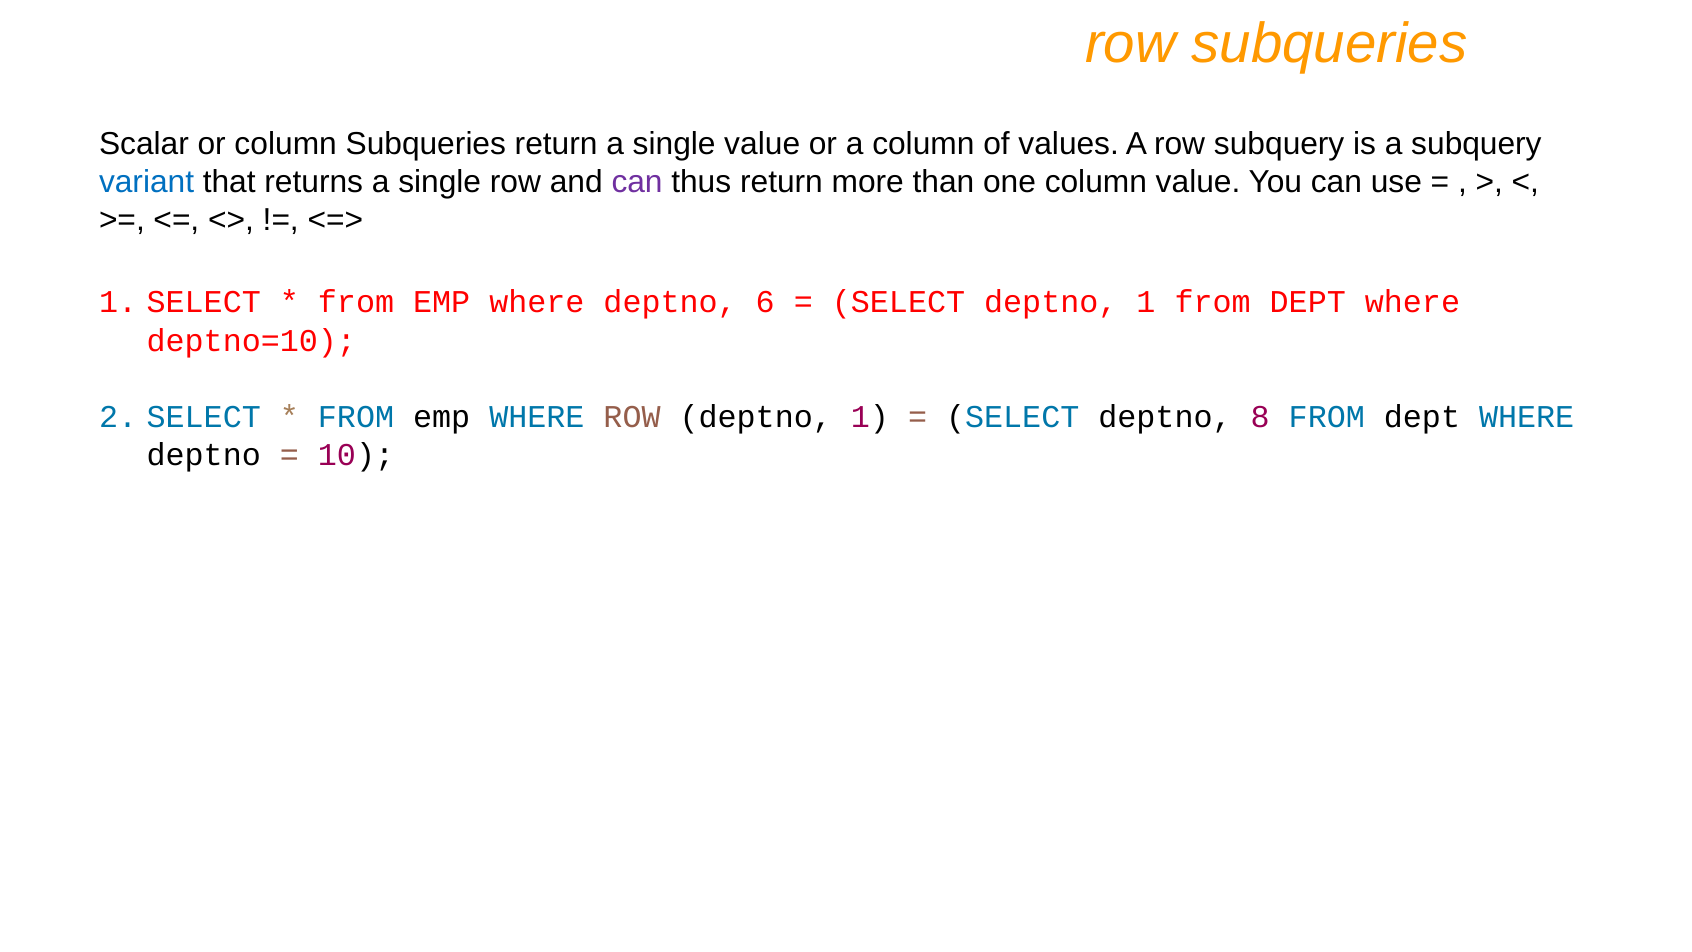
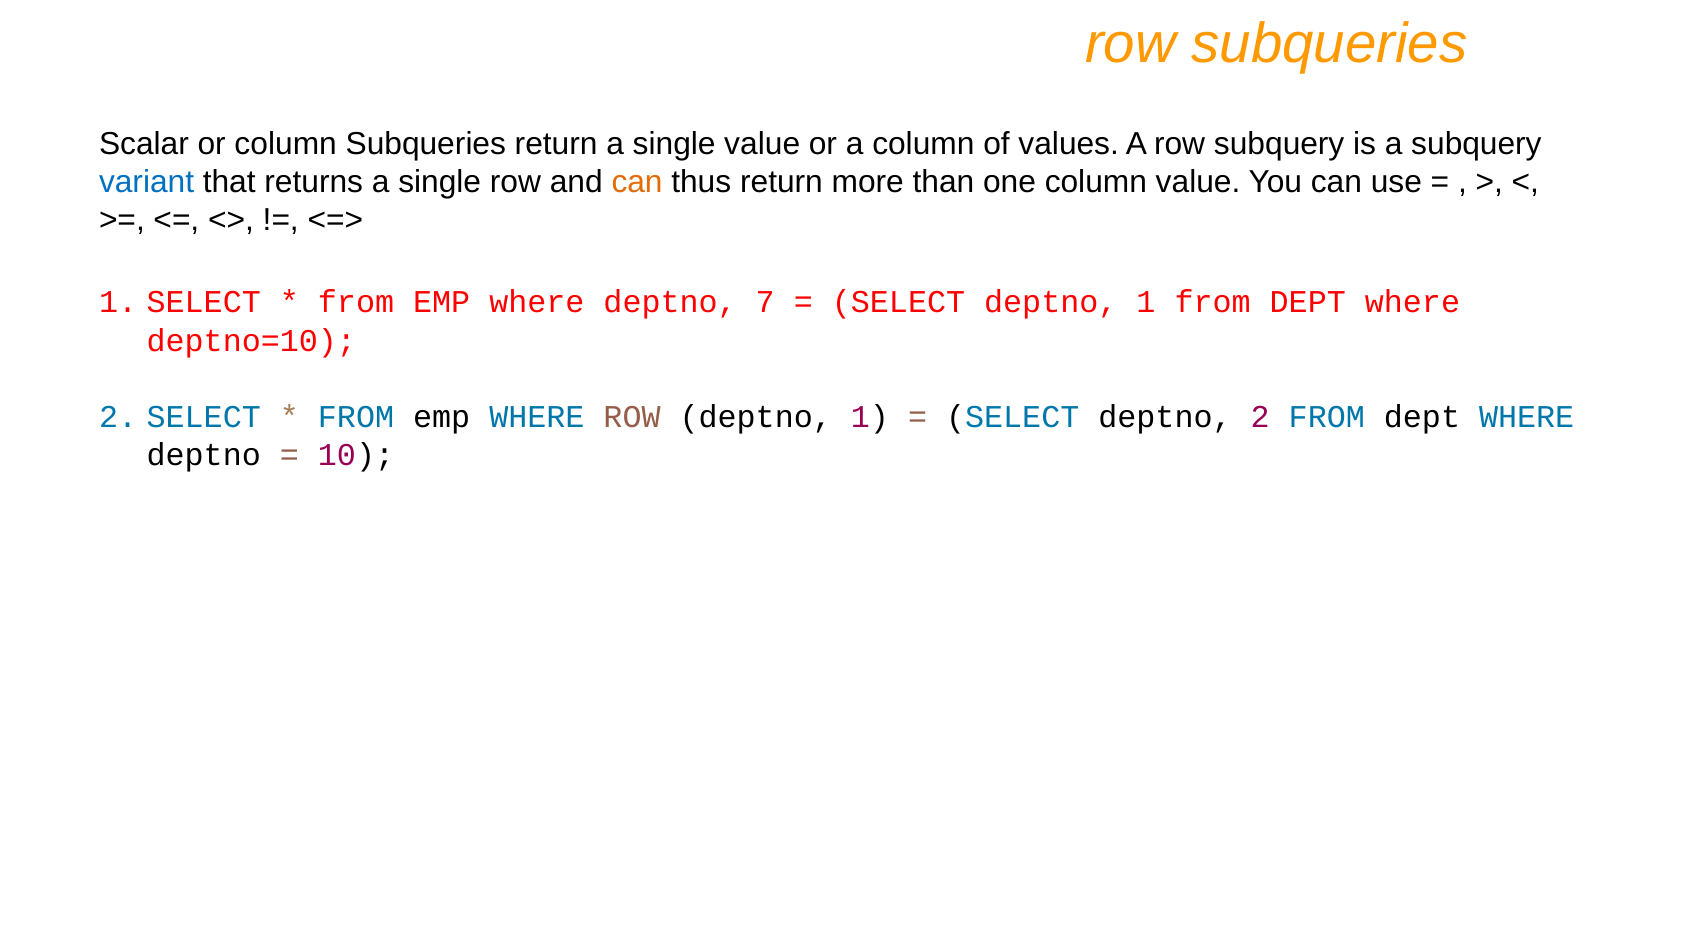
can at (637, 182) colour: purple -> orange
6: 6 -> 7
deptno 8: 8 -> 2
